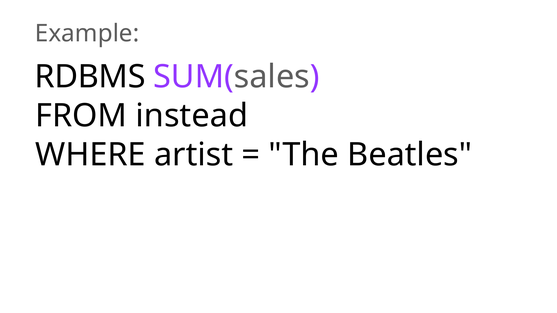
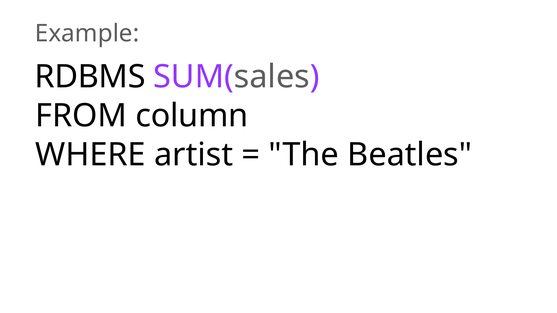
instead: instead -> column
